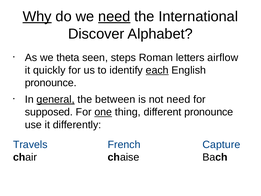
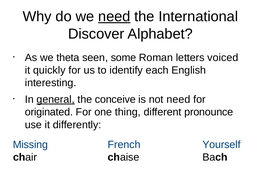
Why underline: present -> none
steps: steps -> some
airflow: airflow -> voiced
each underline: present -> none
pronounce at (51, 83): pronounce -> interesting
between: between -> conceive
supposed: supposed -> originated
one underline: present -> none
Travels: Travels -> Missing
Capture: Capture -> Yourself
